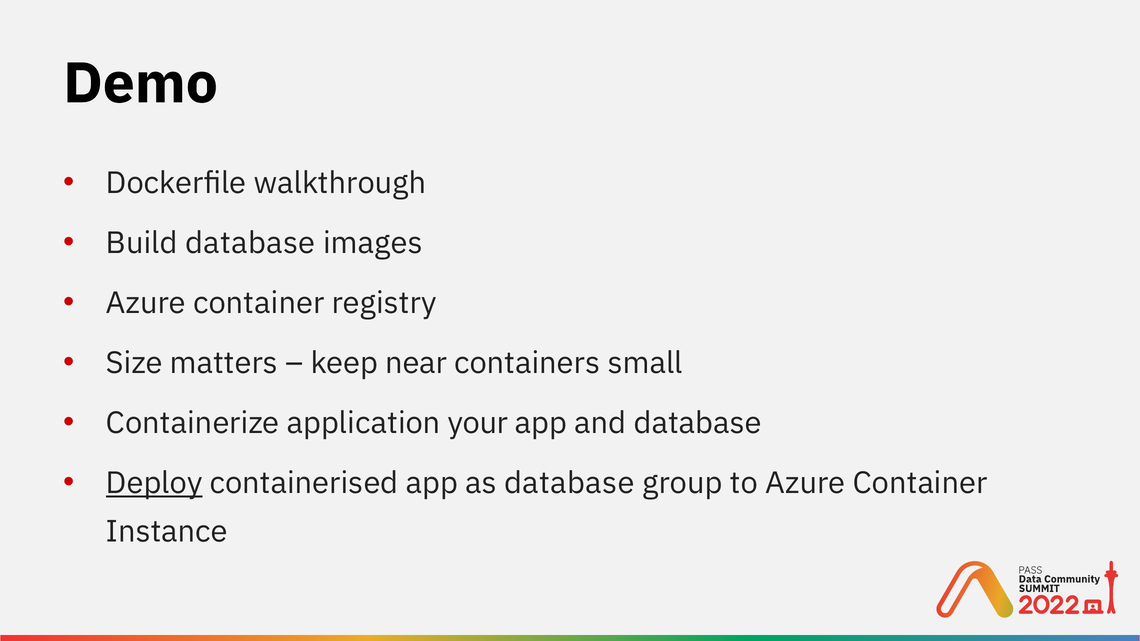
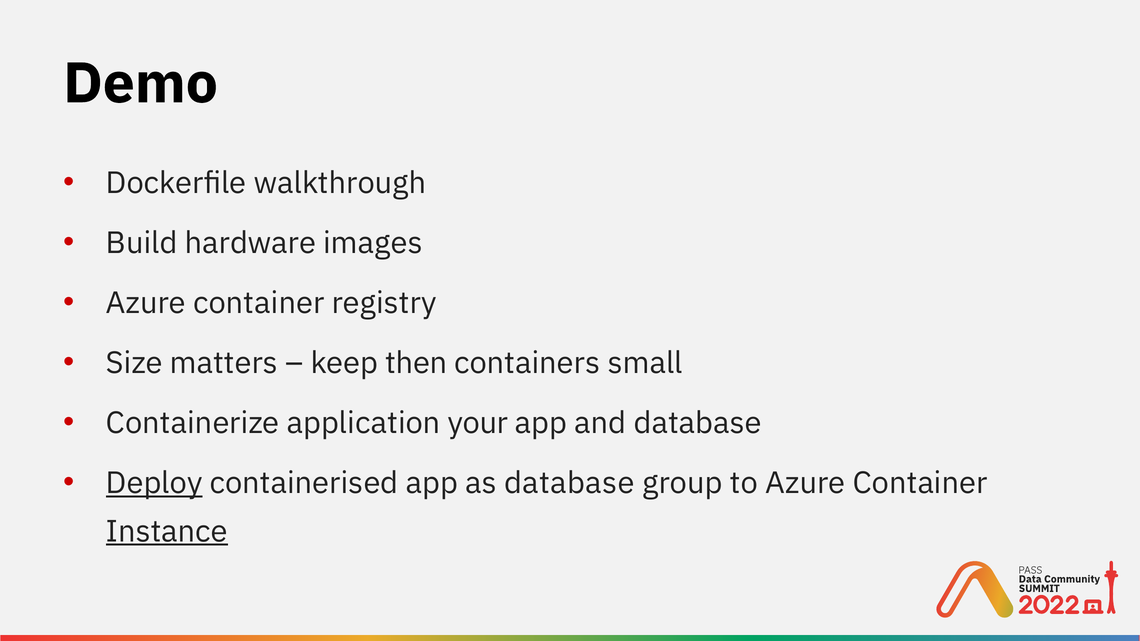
Build database: database -> hardware
near: near -> then
Instance underline: none -> present
